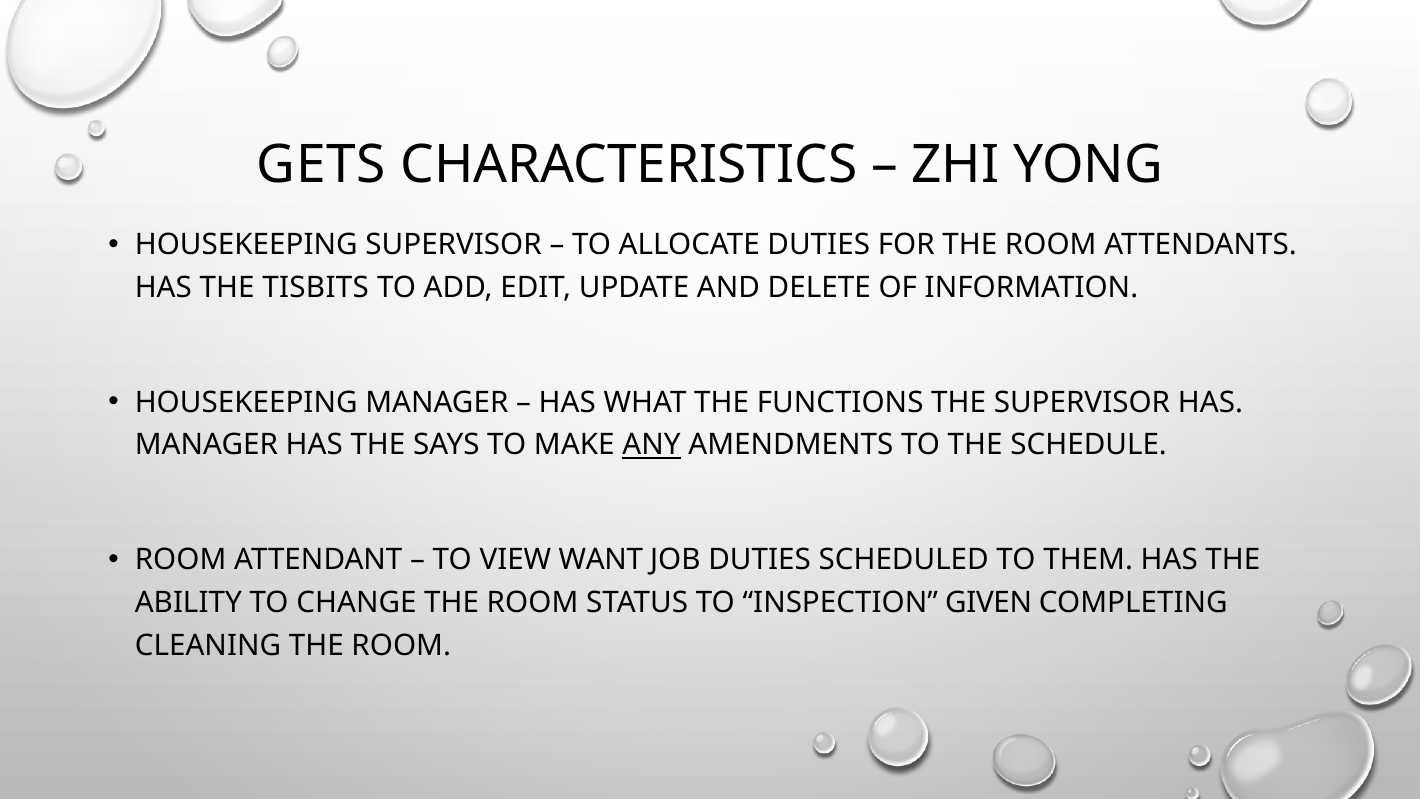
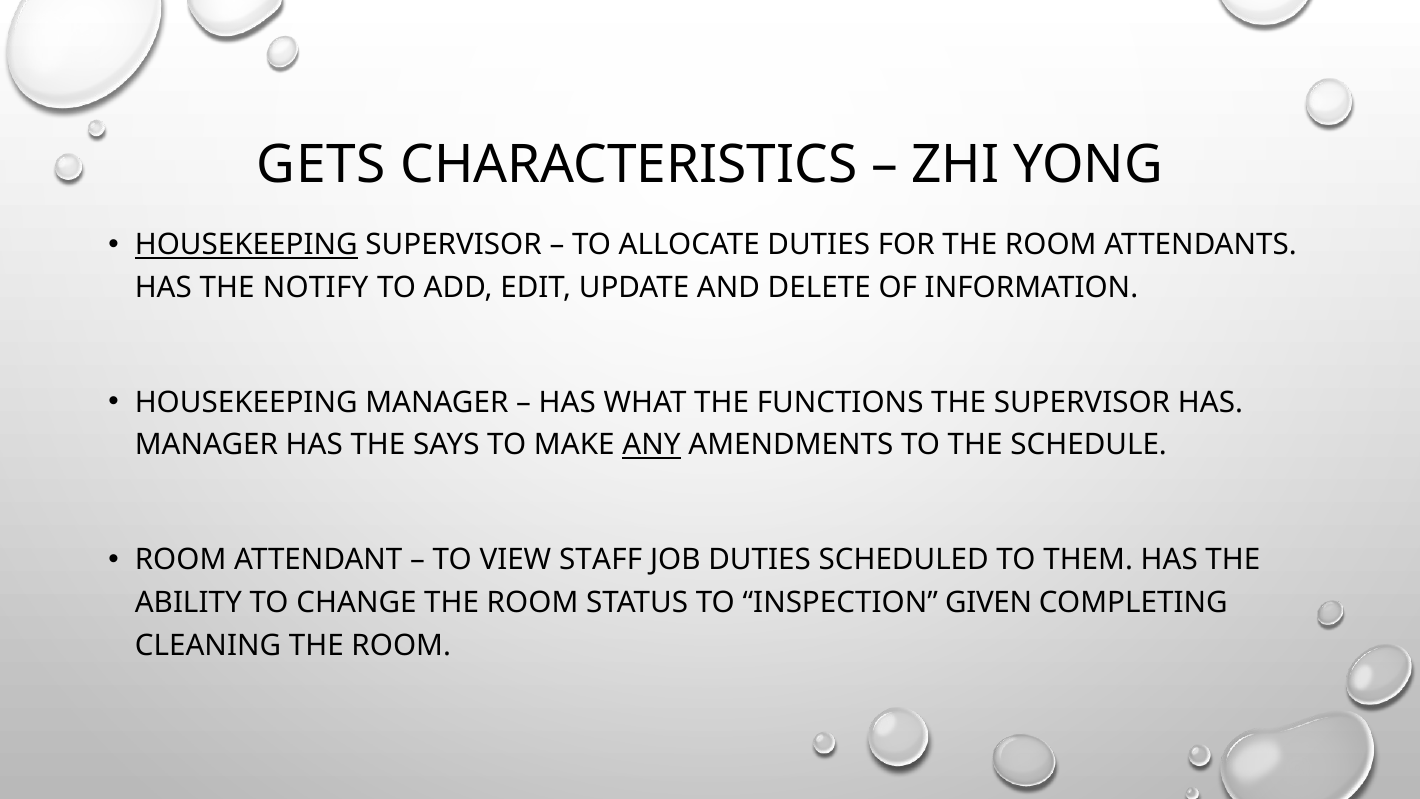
HOUSEKEEPING at (246, 245) underline: none -> present
TISBITS: TISBITS -> NOTIFY
WANT: WANT -> STAFF
